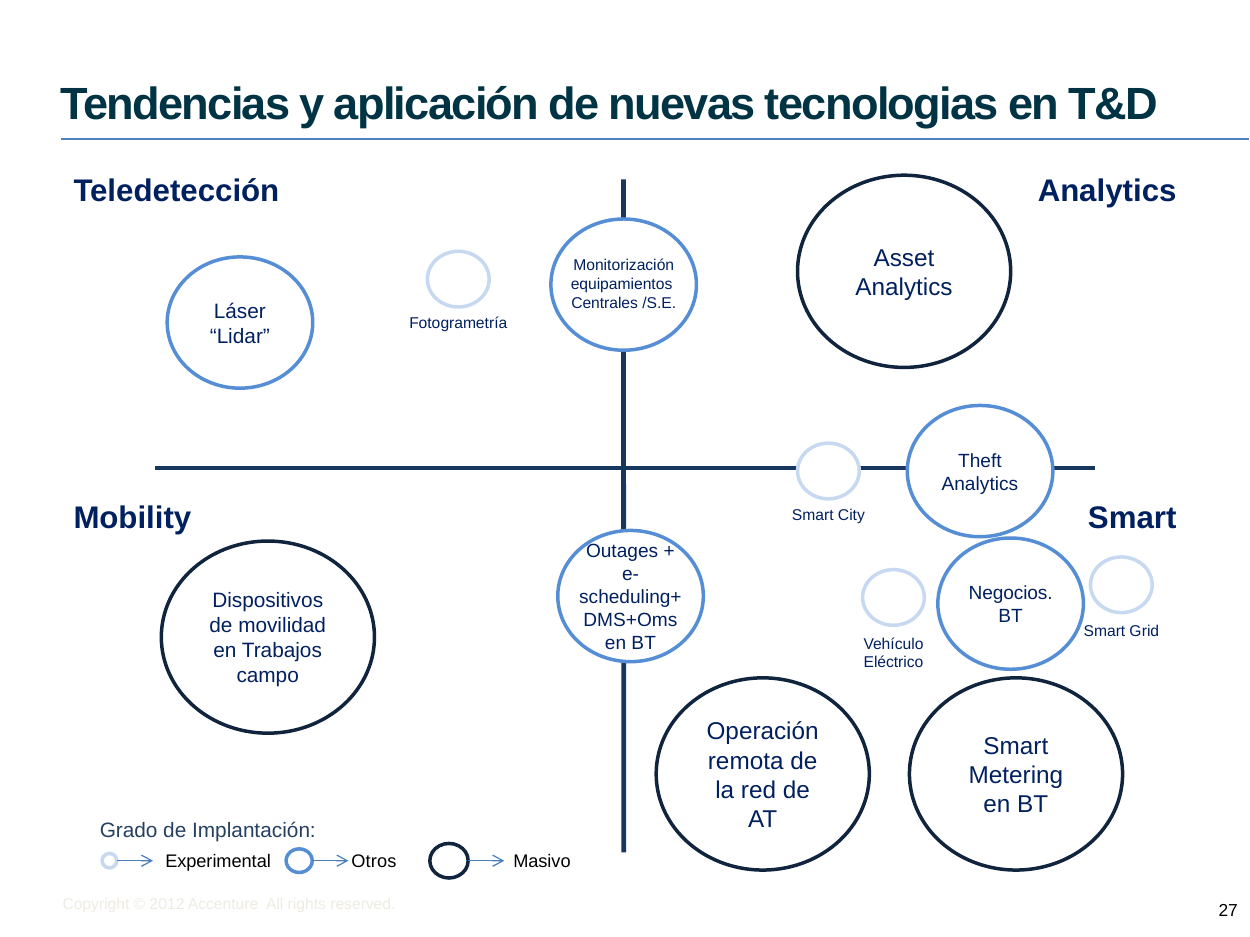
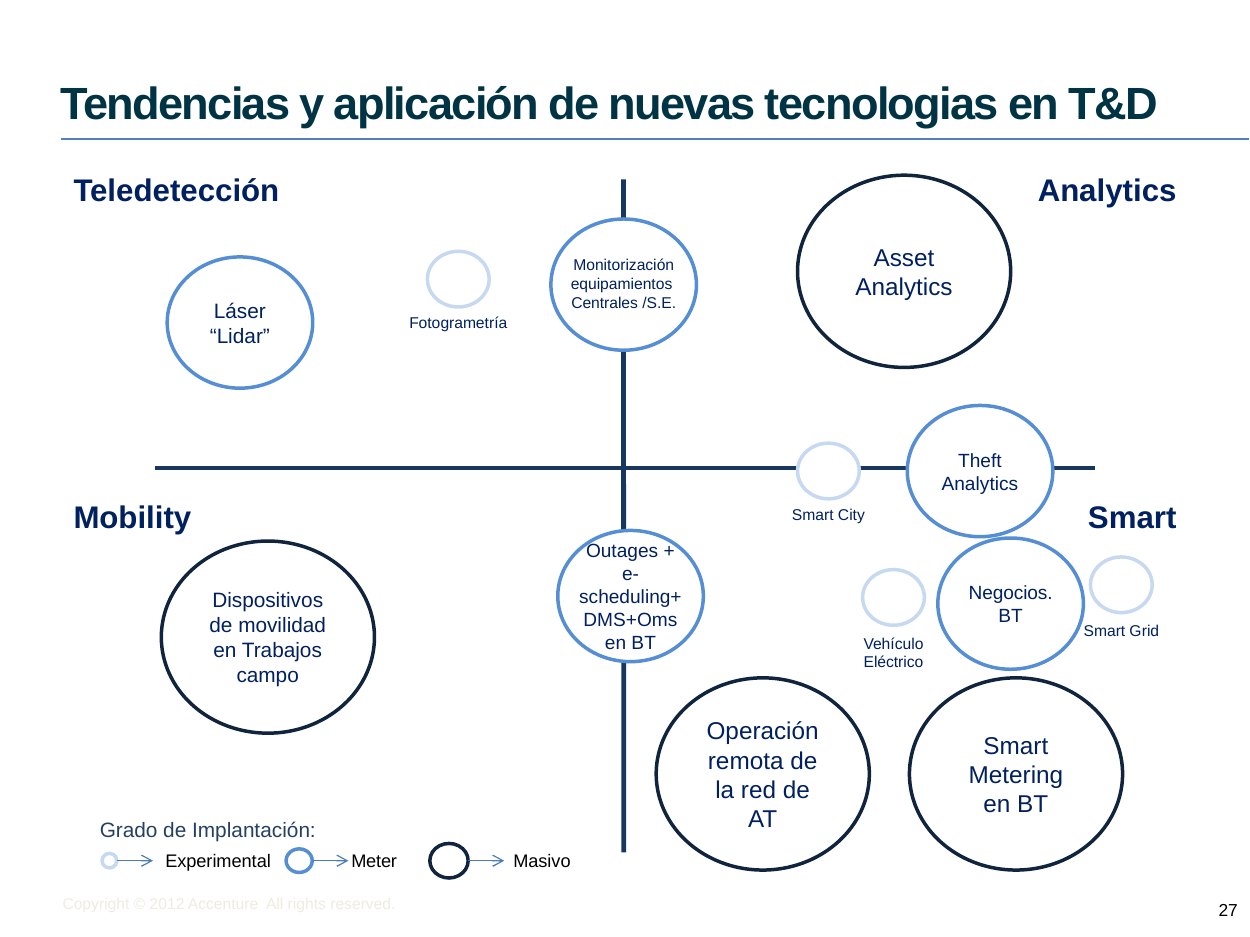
Otros: Otros -> Meter
